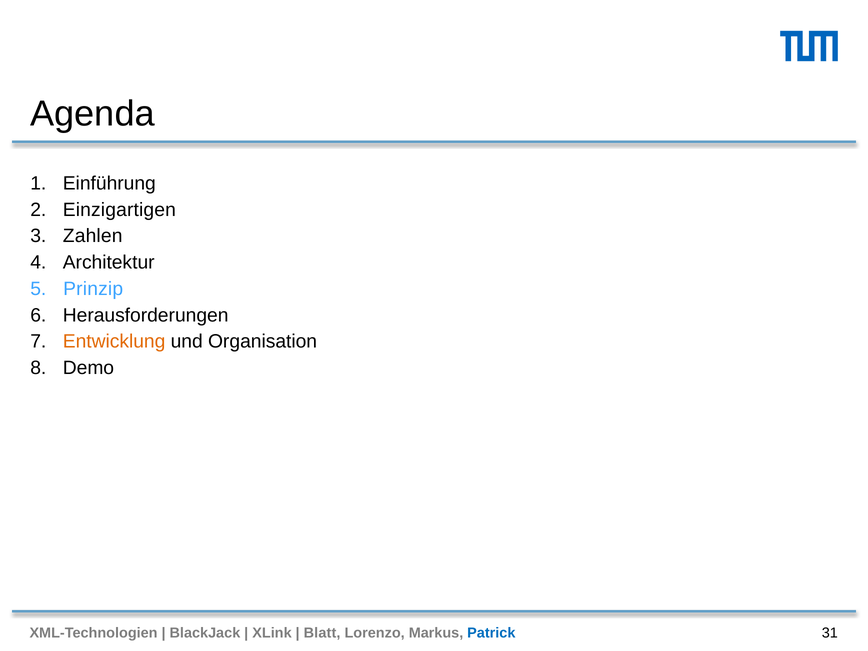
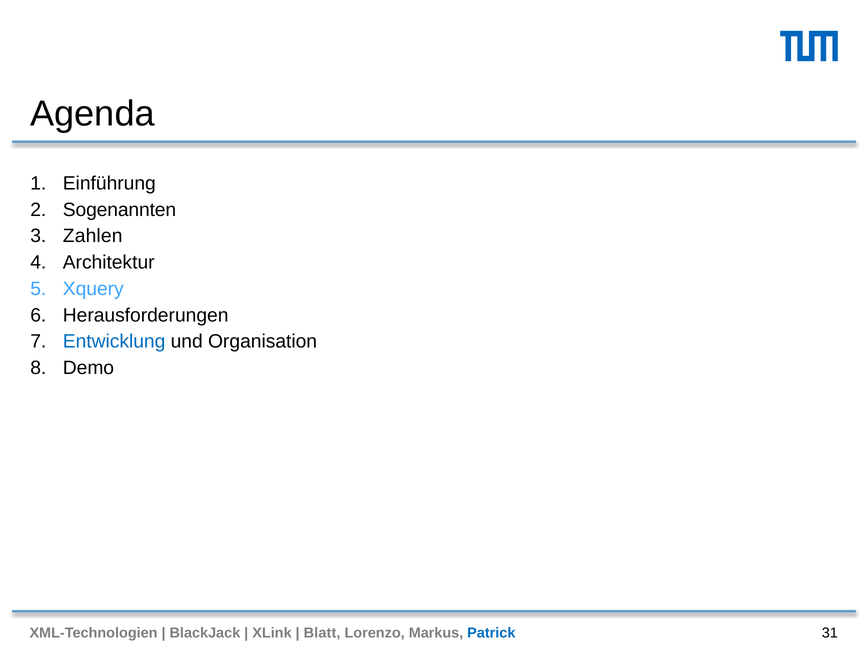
Einzigartigen: Einzigartigen -> Sogenannten
Prinzip: Prinzip -> Xquery
Entwicklung colour: orange -> blue
